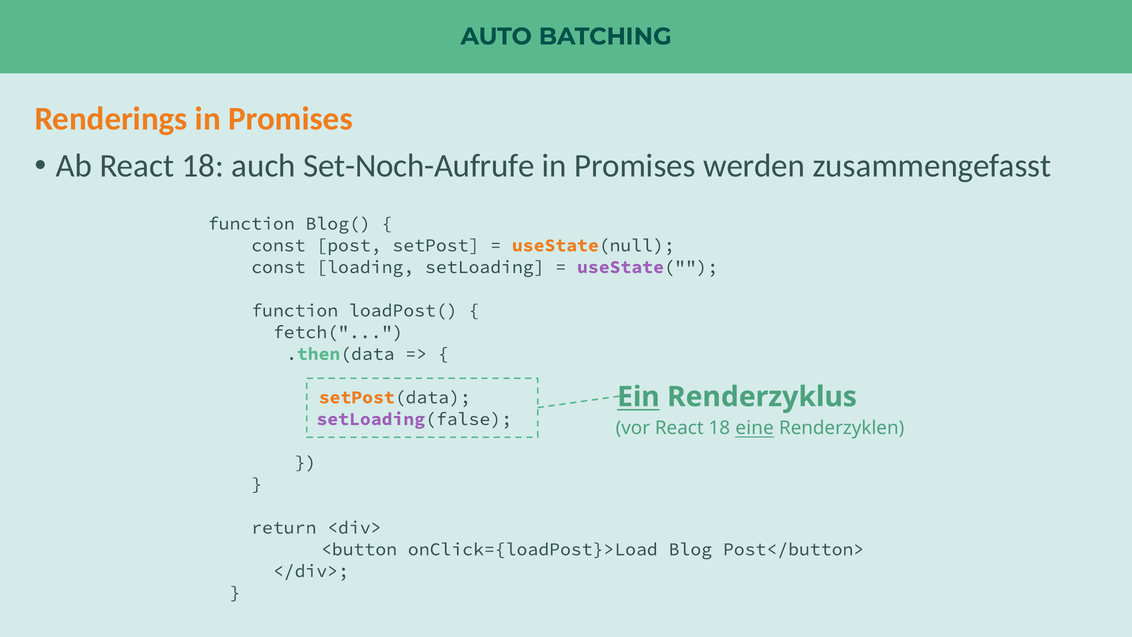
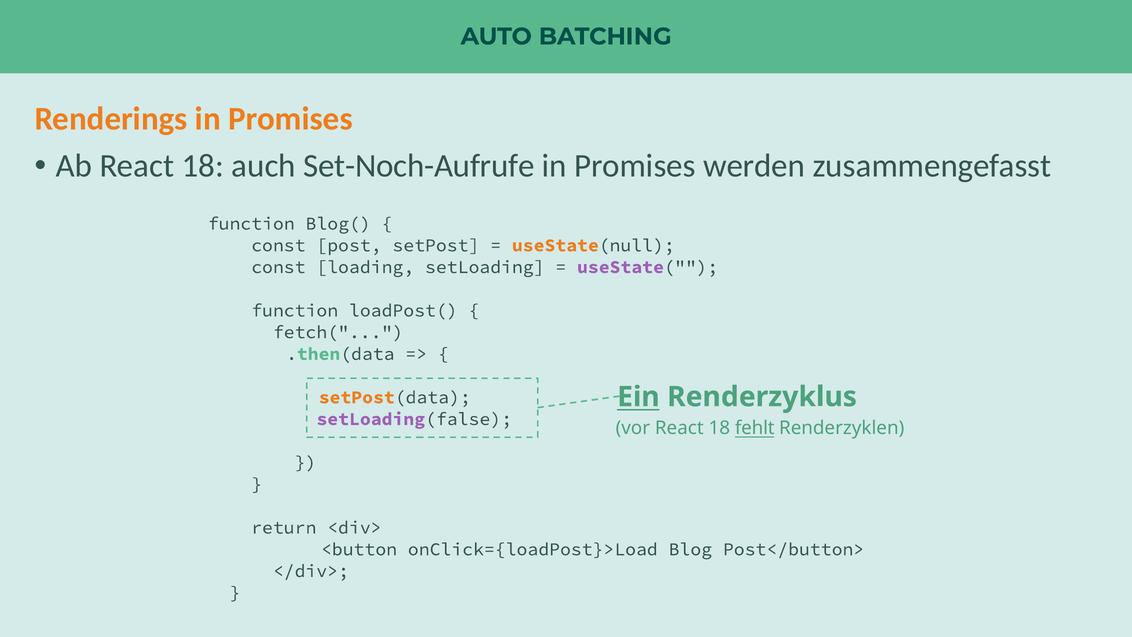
eine: eine -> fehlt
